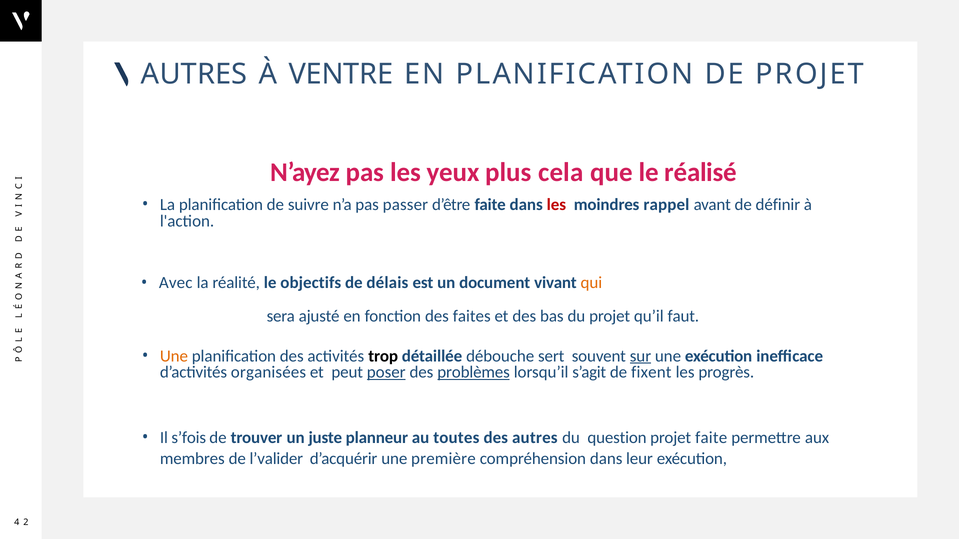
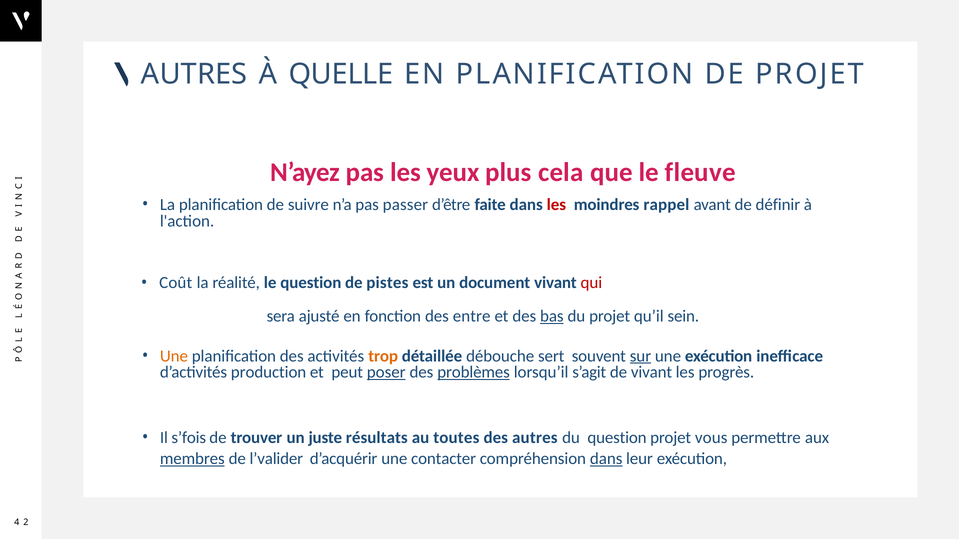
VENTRE: VENTRE -> QUELLE
réalisé: réalisé -> fleuve
Avec: Avec -> Coût
le objectifs: objectifs -> question
délais: délais -> pistes
qui colour: orange -> red
faites: faites -> entre
bas underline: none -> present
faut: faut -> sein
trop colour: black -> orange
organisées: organisées -> production
de fixent: fixent -> vivant
planneur: planneur -> résultats
projet faite: faite -> vous
membres underline: none -> present
première: première -> contacter
dans at (606, 459) underline: none -> present
